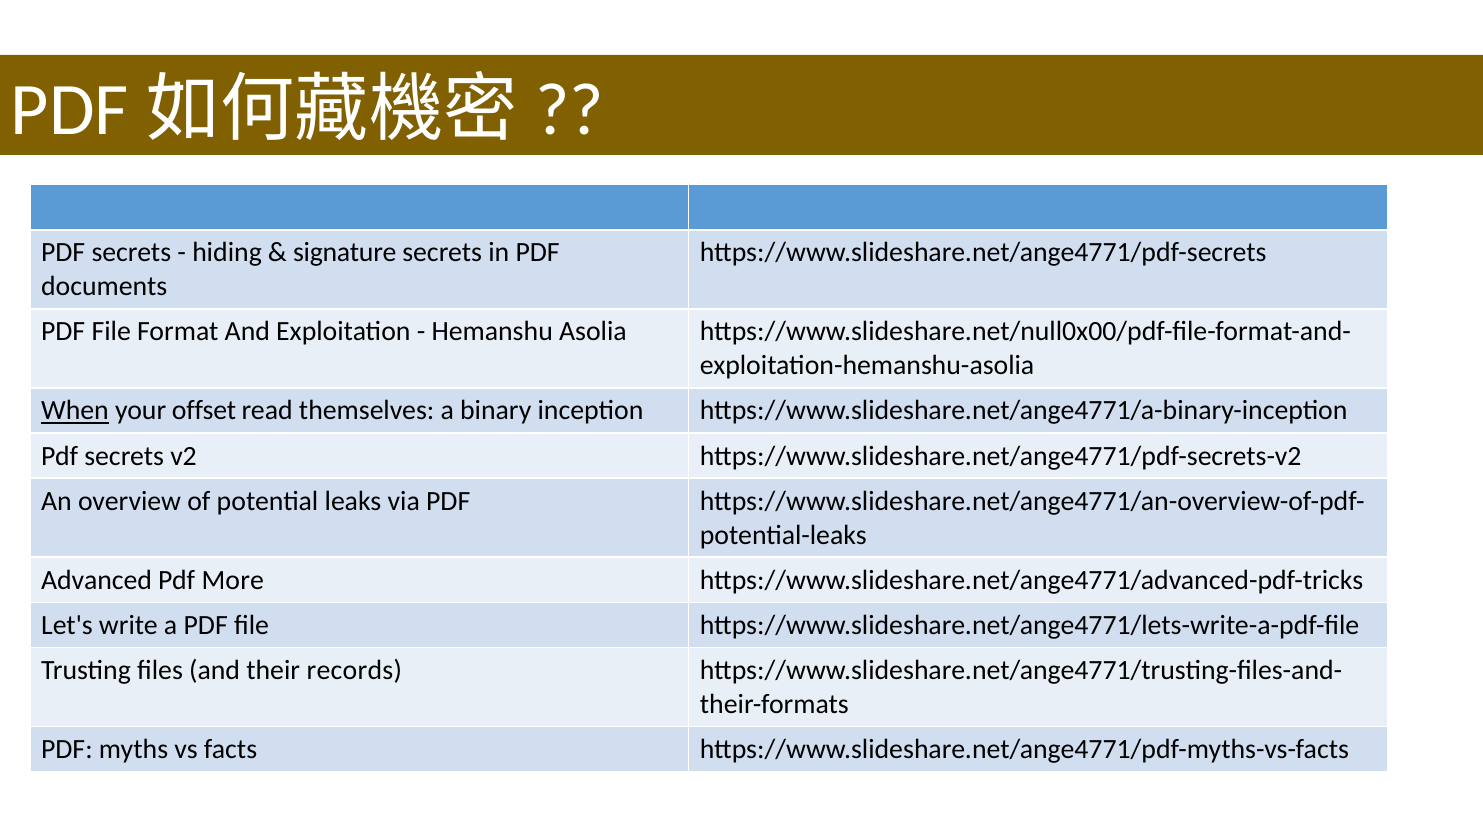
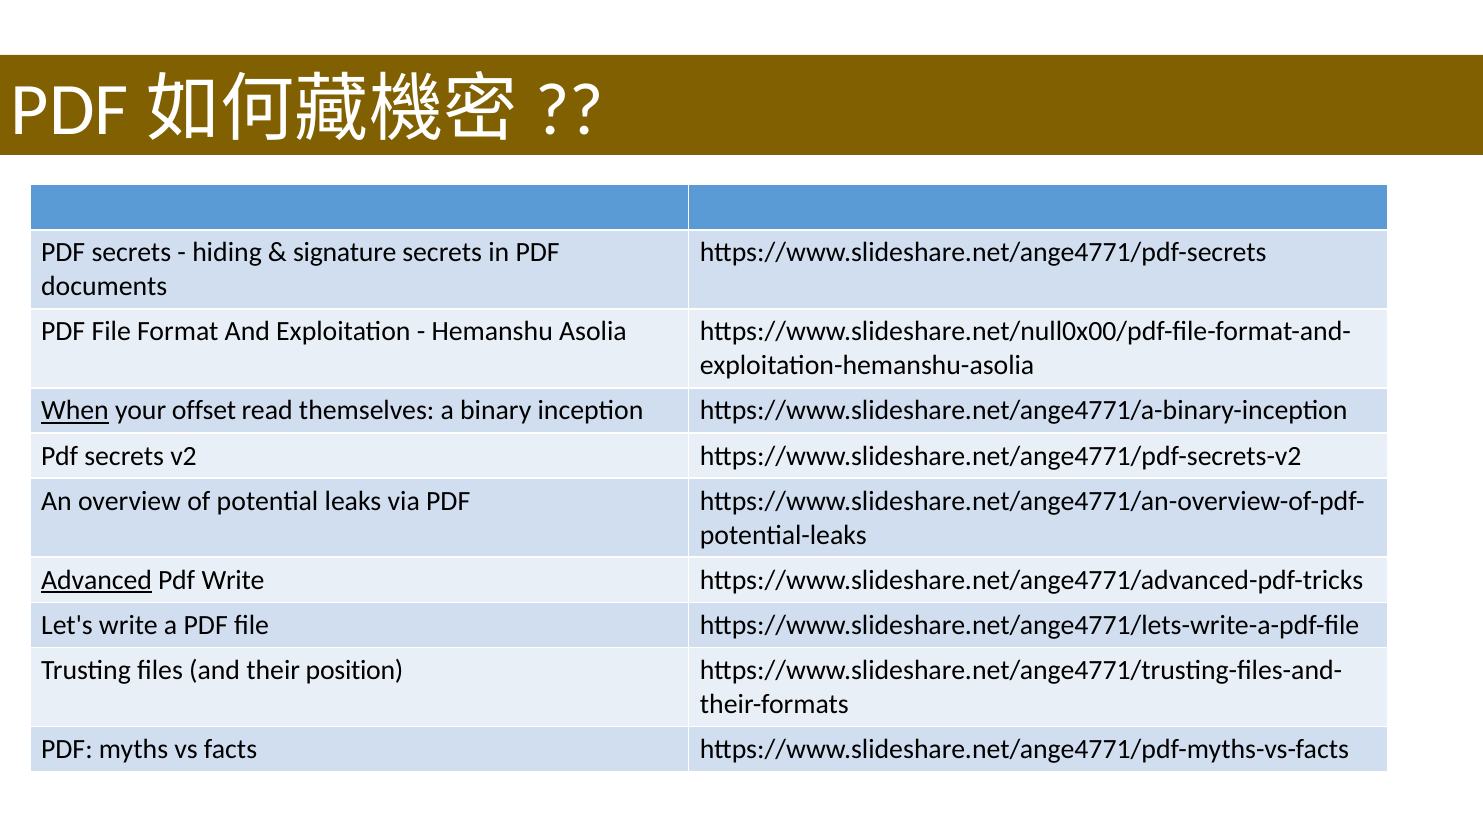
Advanced underline: none -> present
Pdf More: More -> Write
records: records -> position
